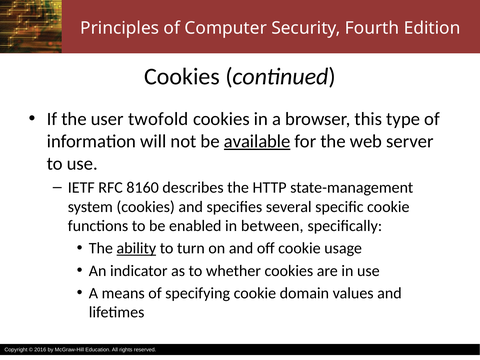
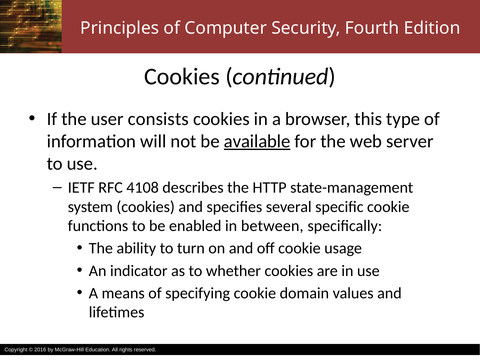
twofold: twofold -> consists
8160: 8160 -> 4108
ability underline: present -> none
